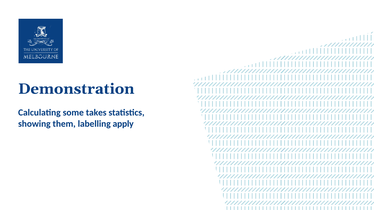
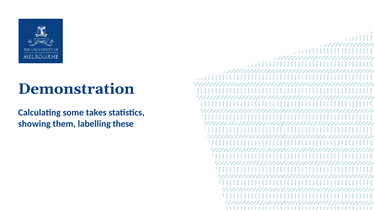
apply: apply -> these
